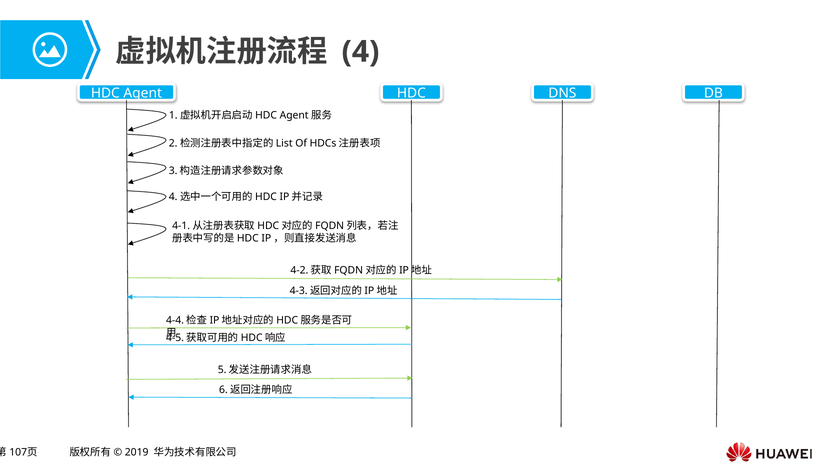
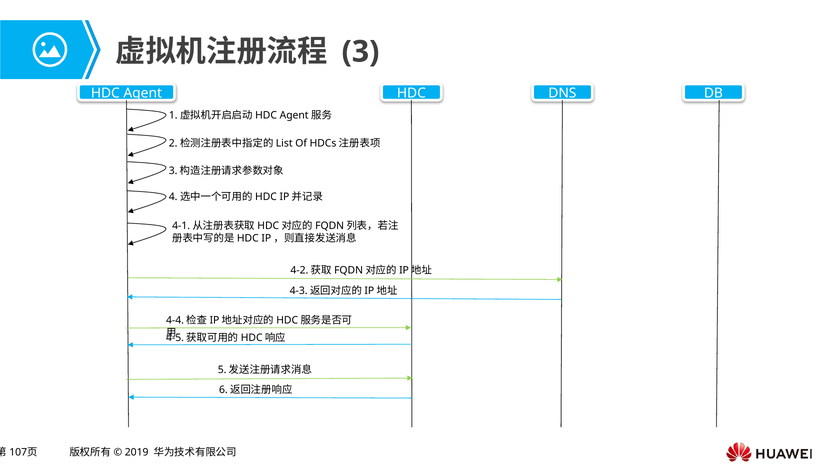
4: 4 -> 3
